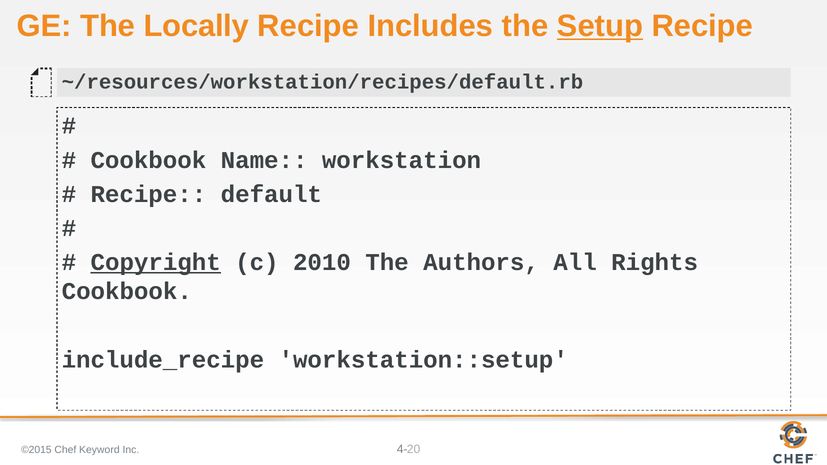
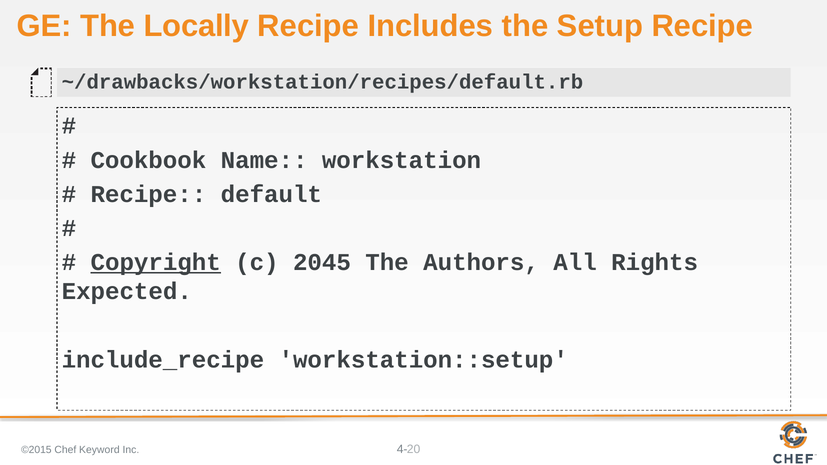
Setup underline: present -> none
~/resources/workstation/recipes/default.rb: ~/resources/workstation/recipes/default.rb -> ~/drawbacks/workstation/recipes/default.rb
2010: 2010 -> 2045
Cookbook at (127, 292): Cookbook -> Expected
